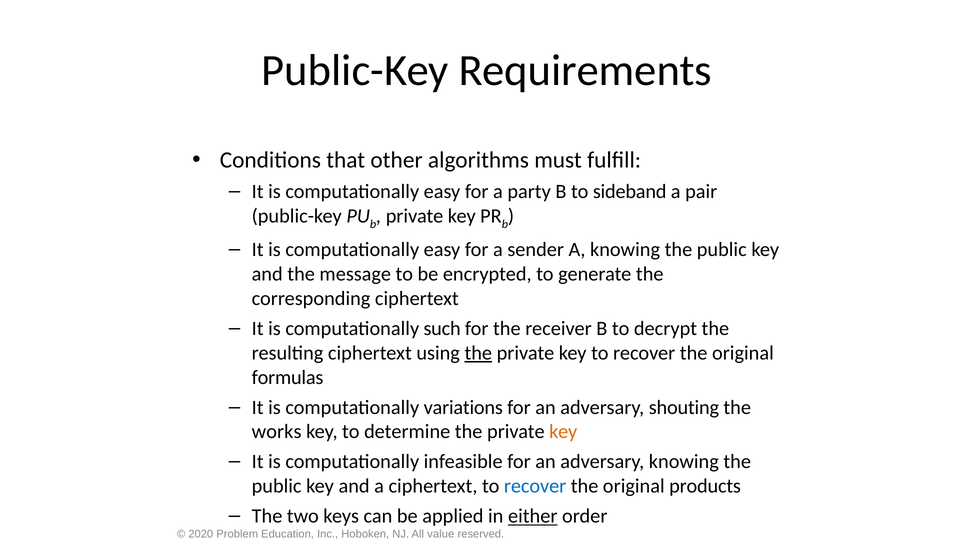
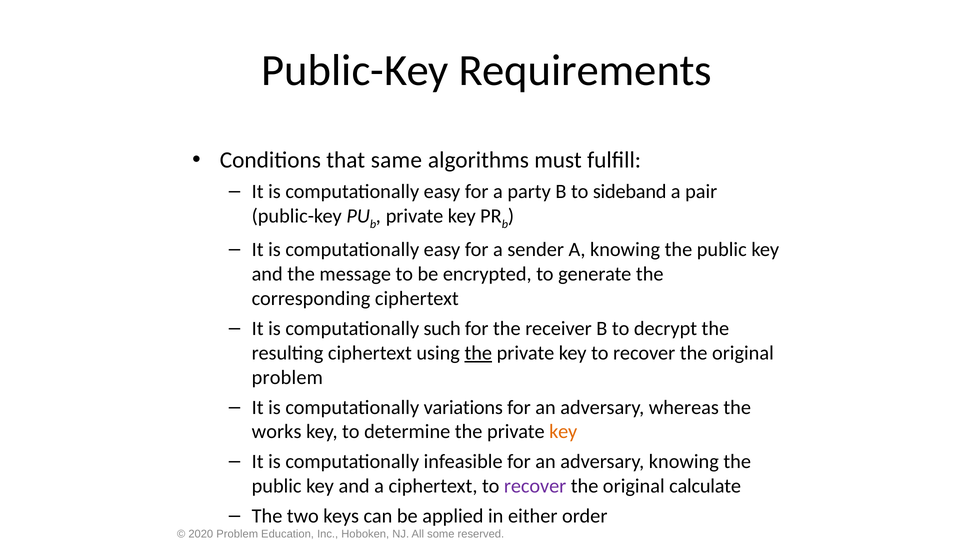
other: other -> same
formulas at (288, 377): formulas -> problem
shouting: shouting -> whereas
recover at (535, 486) colour: blue -> purple
products: products -> calculate
either underline: present -> none
value: value -> some
